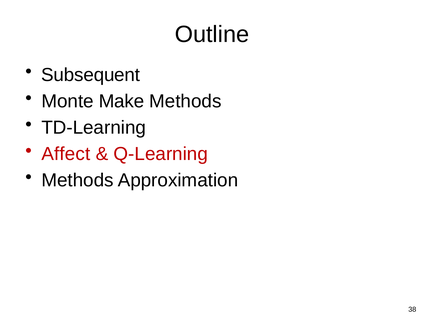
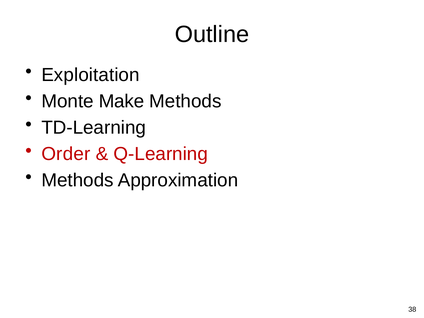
Subsequent: Subsequent -> Exploitation
Affect: Affect -> Order
